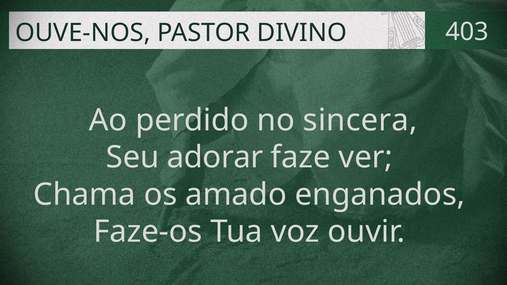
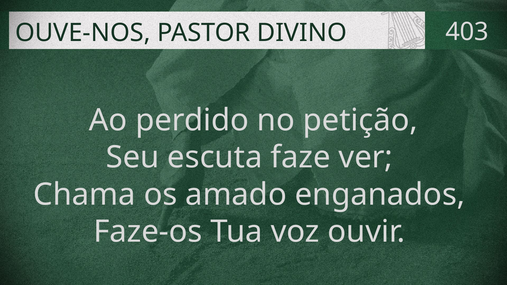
sincera: sincera -> petição
adorar: adorar -> escuta
